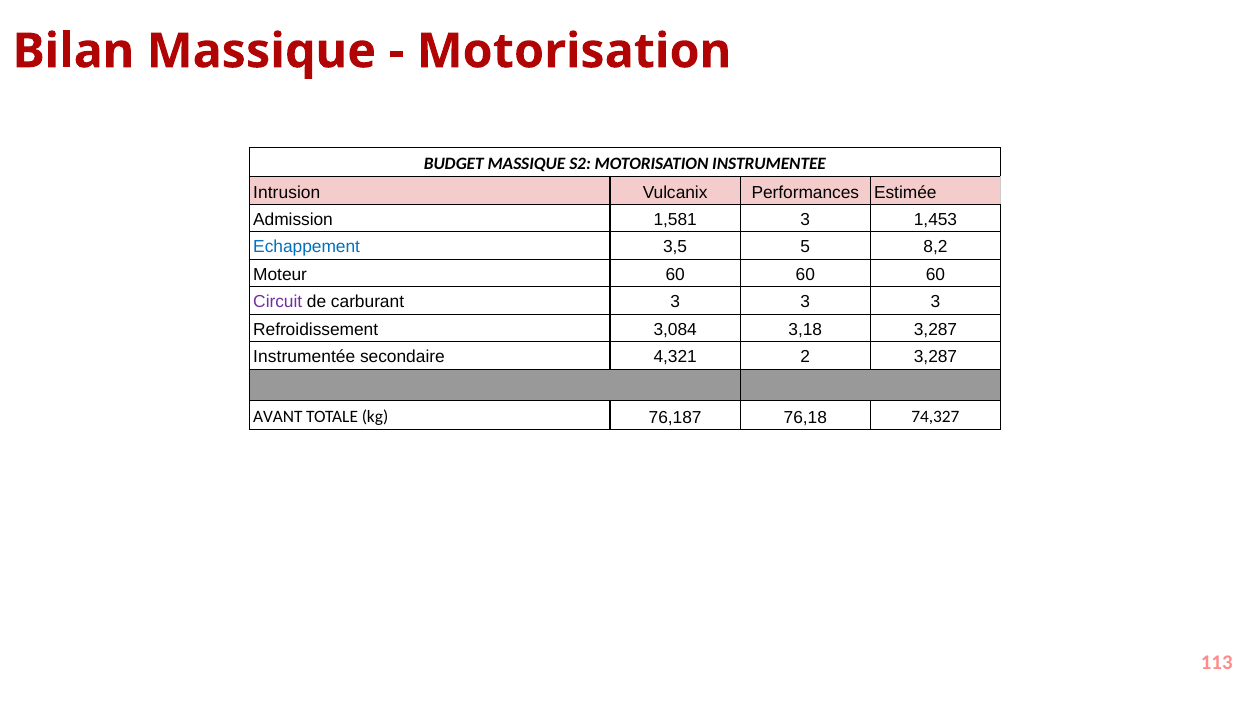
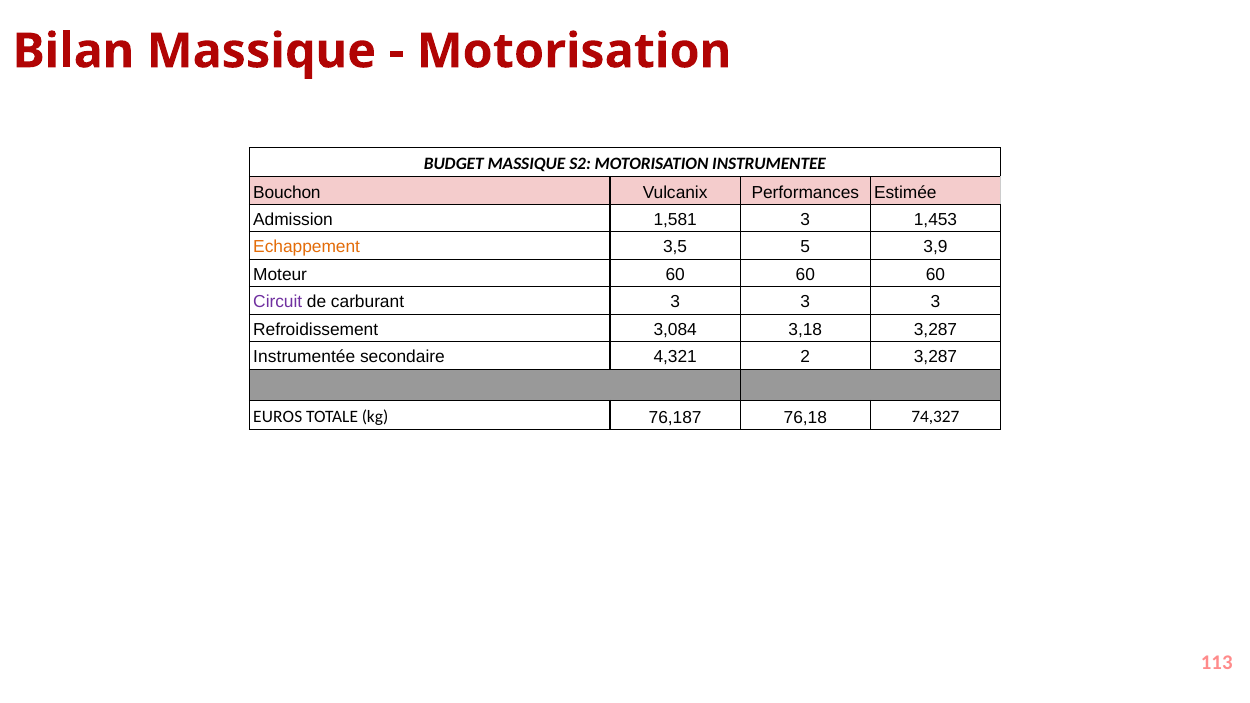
Intrusion: Intrusion -> Bouchon
Echappement colour: blue -> orange
8,2: 8,2 -> 3,9
AVANT: AVANT -> EUROS
